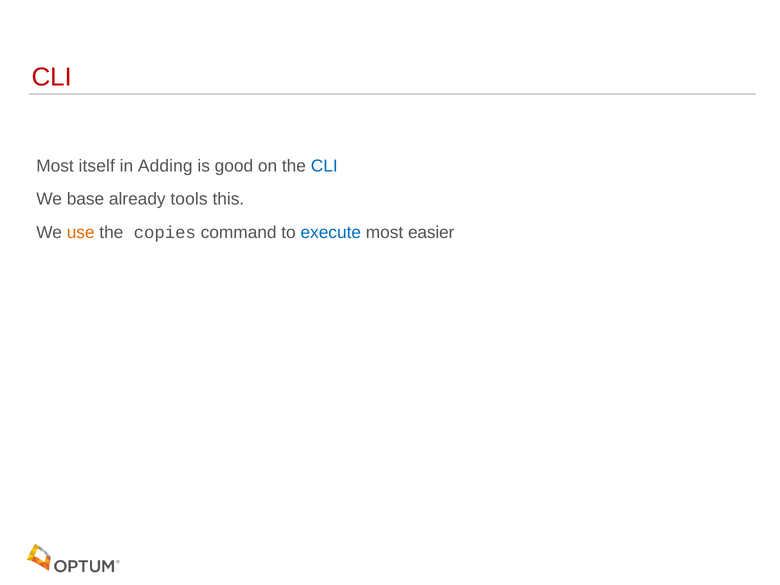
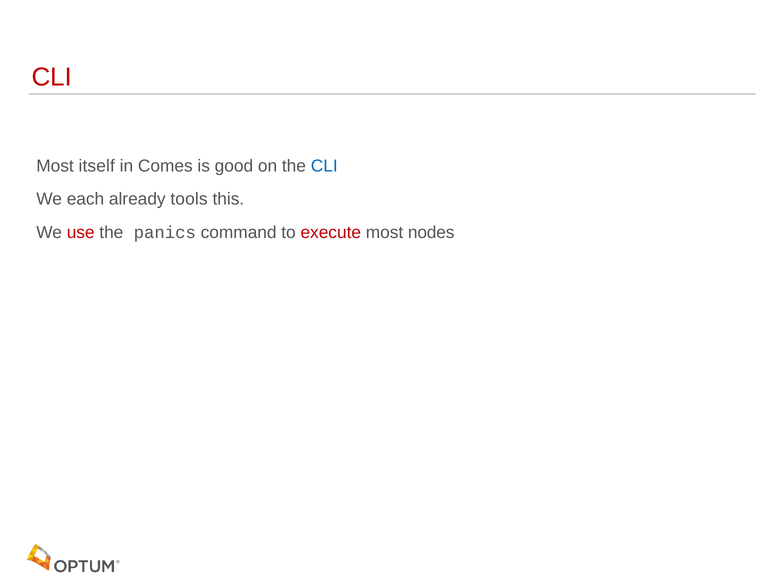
Adding: Adding -> Comes
base: base -> each
use colour: orange -> red
copies: copies -> panics
execute colour: blue -> red
easier: easier -> nodes
